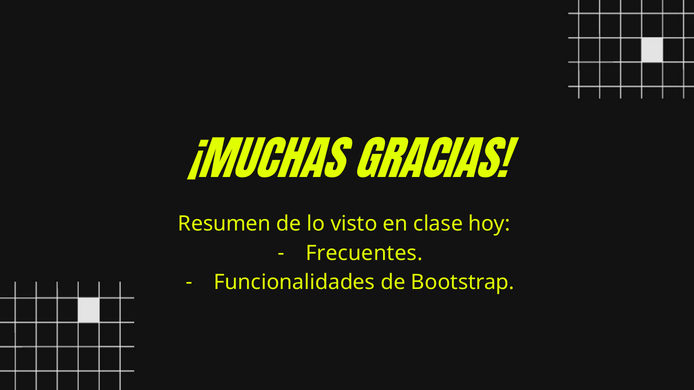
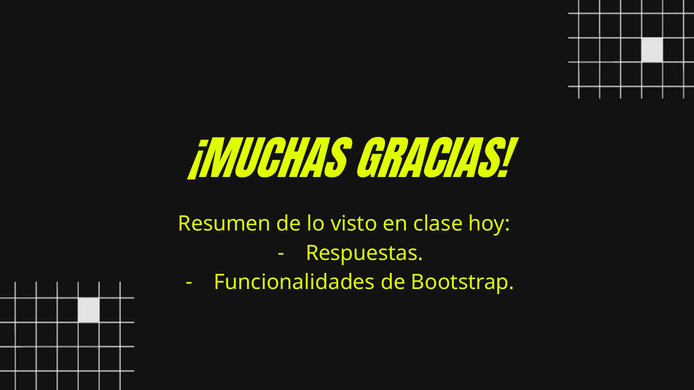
Frecuentes: Frecuentes -> Respuestas
